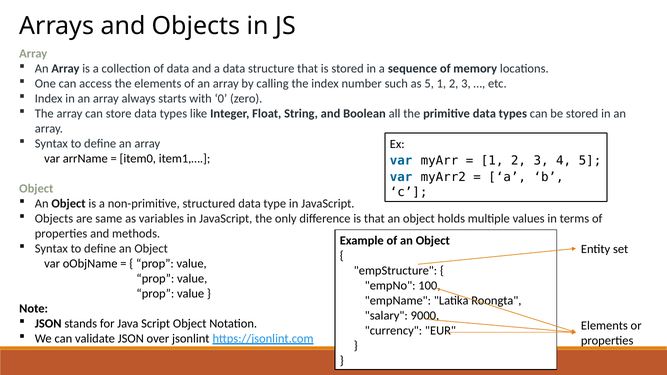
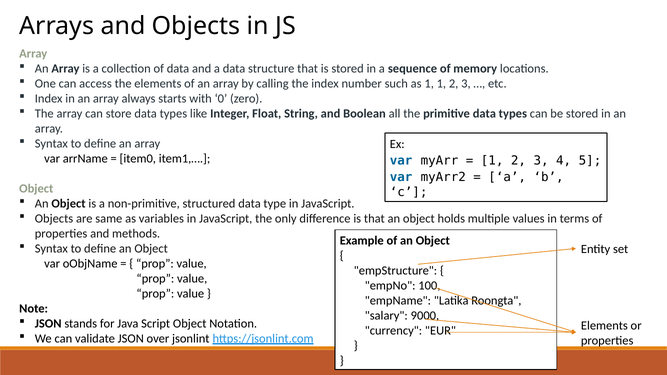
as 5: 5 -> 1
